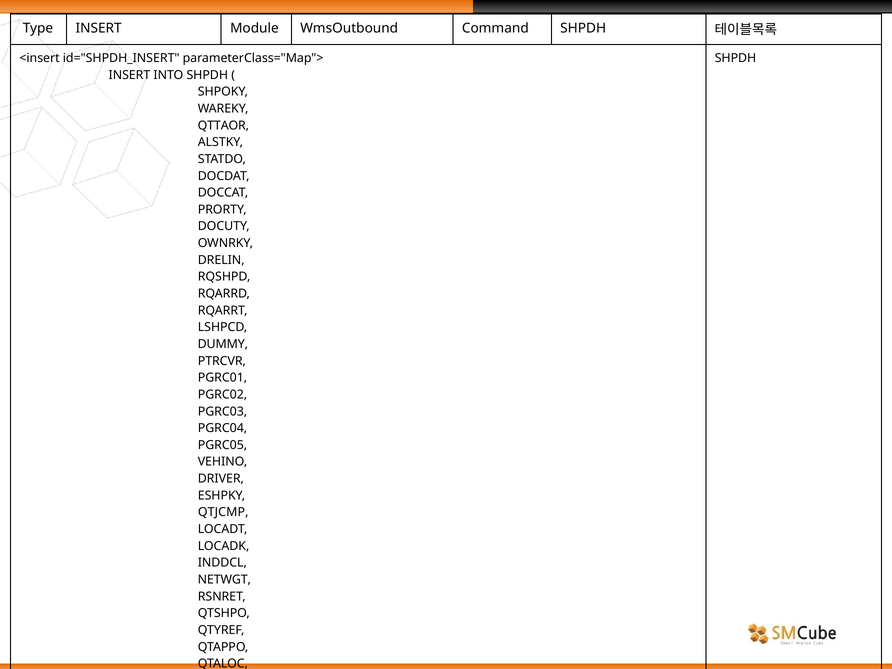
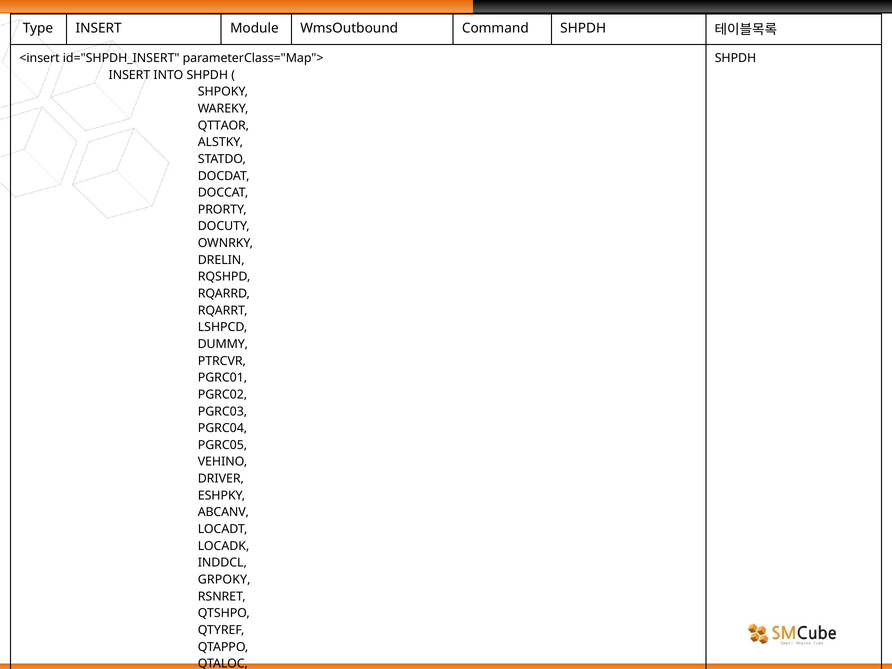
QTJCMP at (223, 512): QTJCMP -> ABCANV
NETWGT: NETWGT -> GRPOKY
